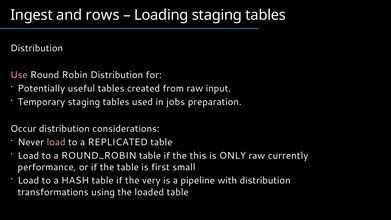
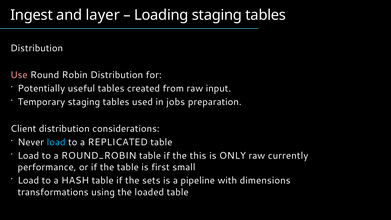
rows: rows -> layer
Occur: Occur -> Client
load at (56, 142) colour: pink -> light blue
very: very -> sets
with distribution: distribution -> dimensions
